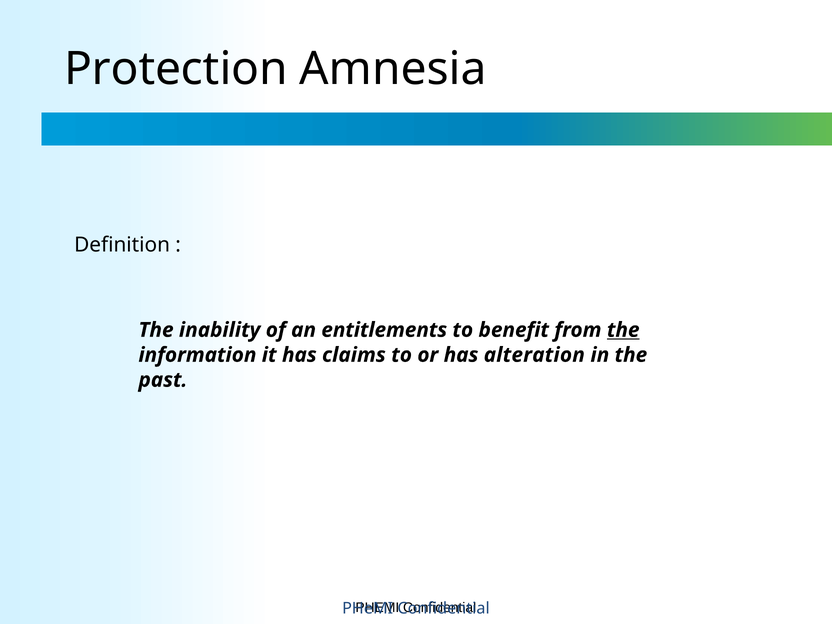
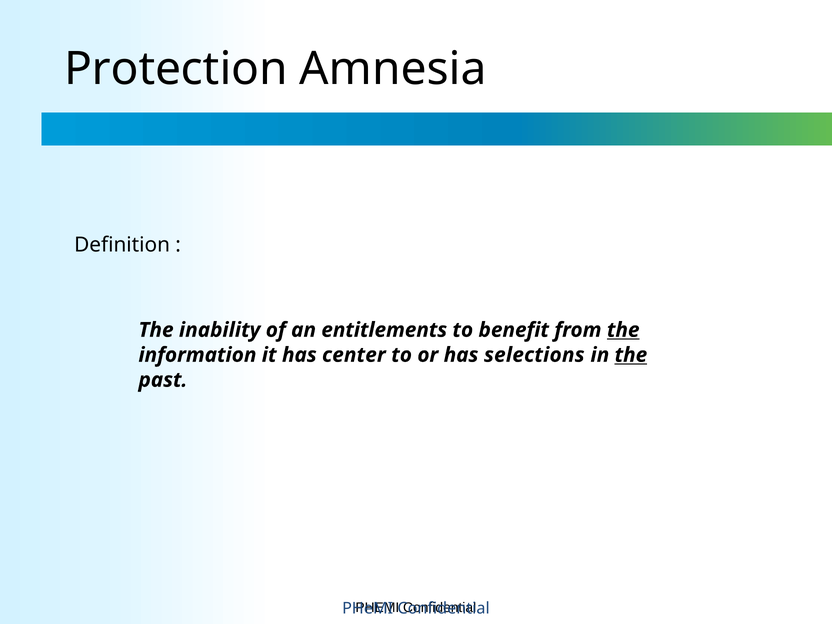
claims: claims -> center
alteration: alteration -> selections
the at (631, 355) underline: none -> present
